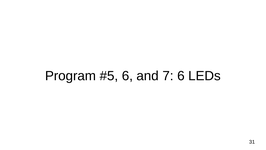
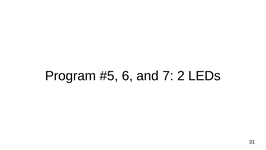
7 6: 6 -> 2
